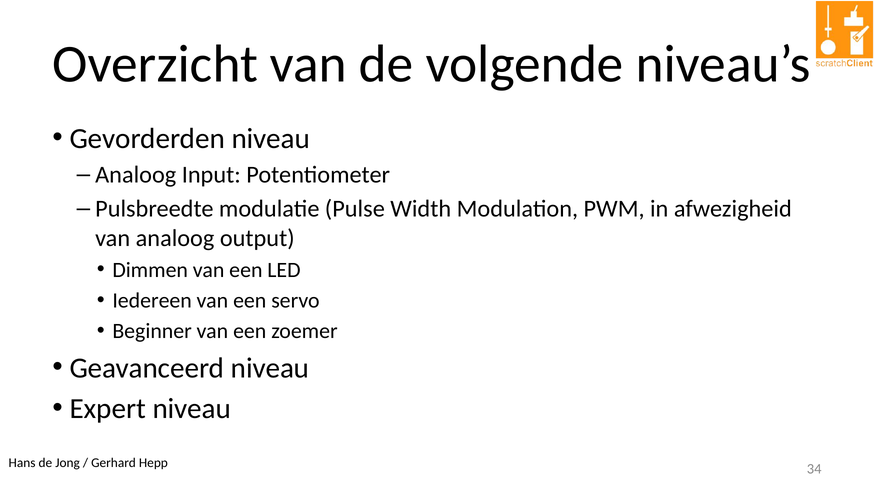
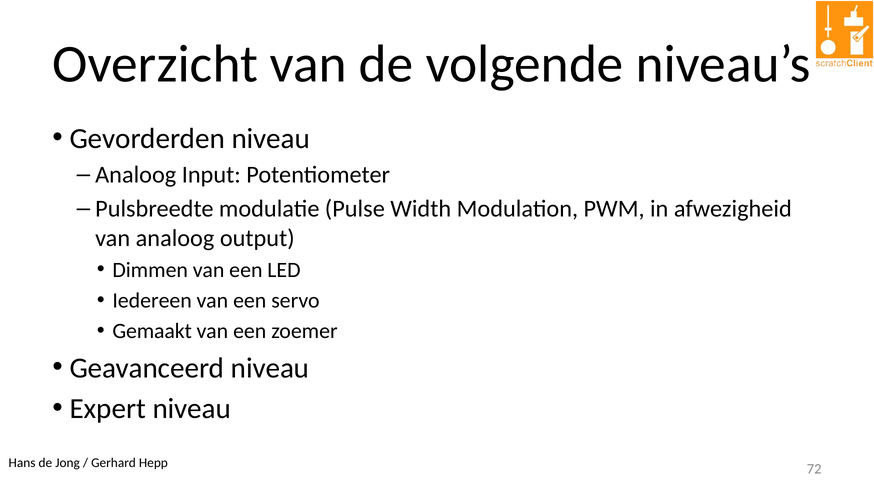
Beginner: Beginner -> Gemaakt
34: 34 -> 72
